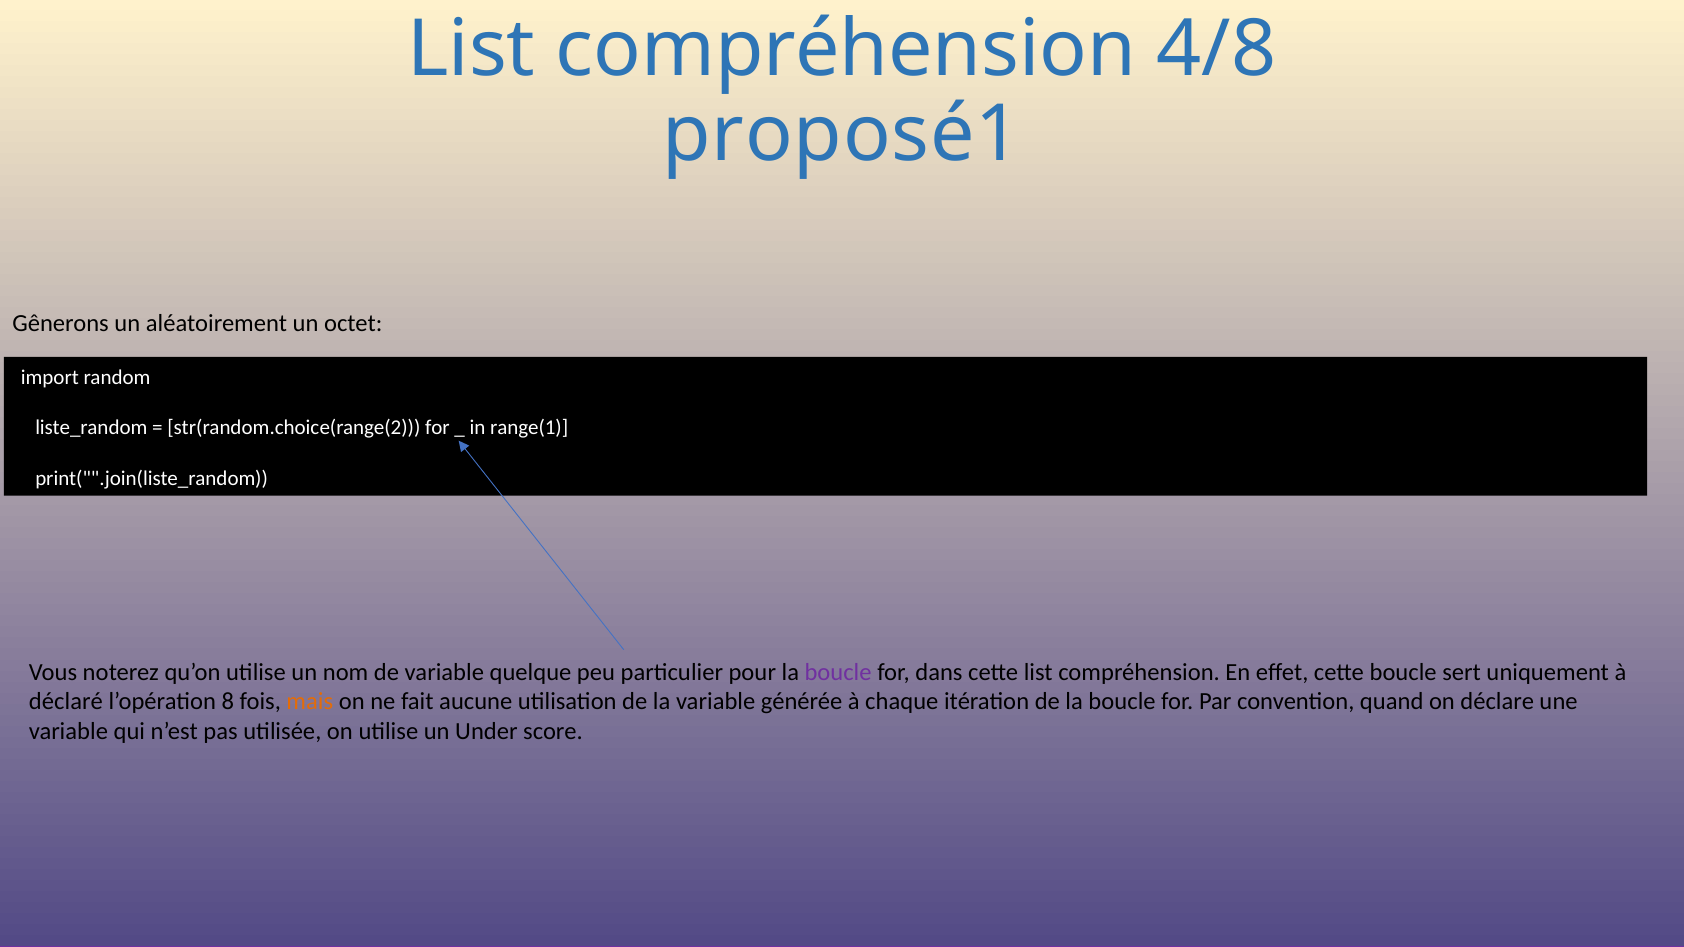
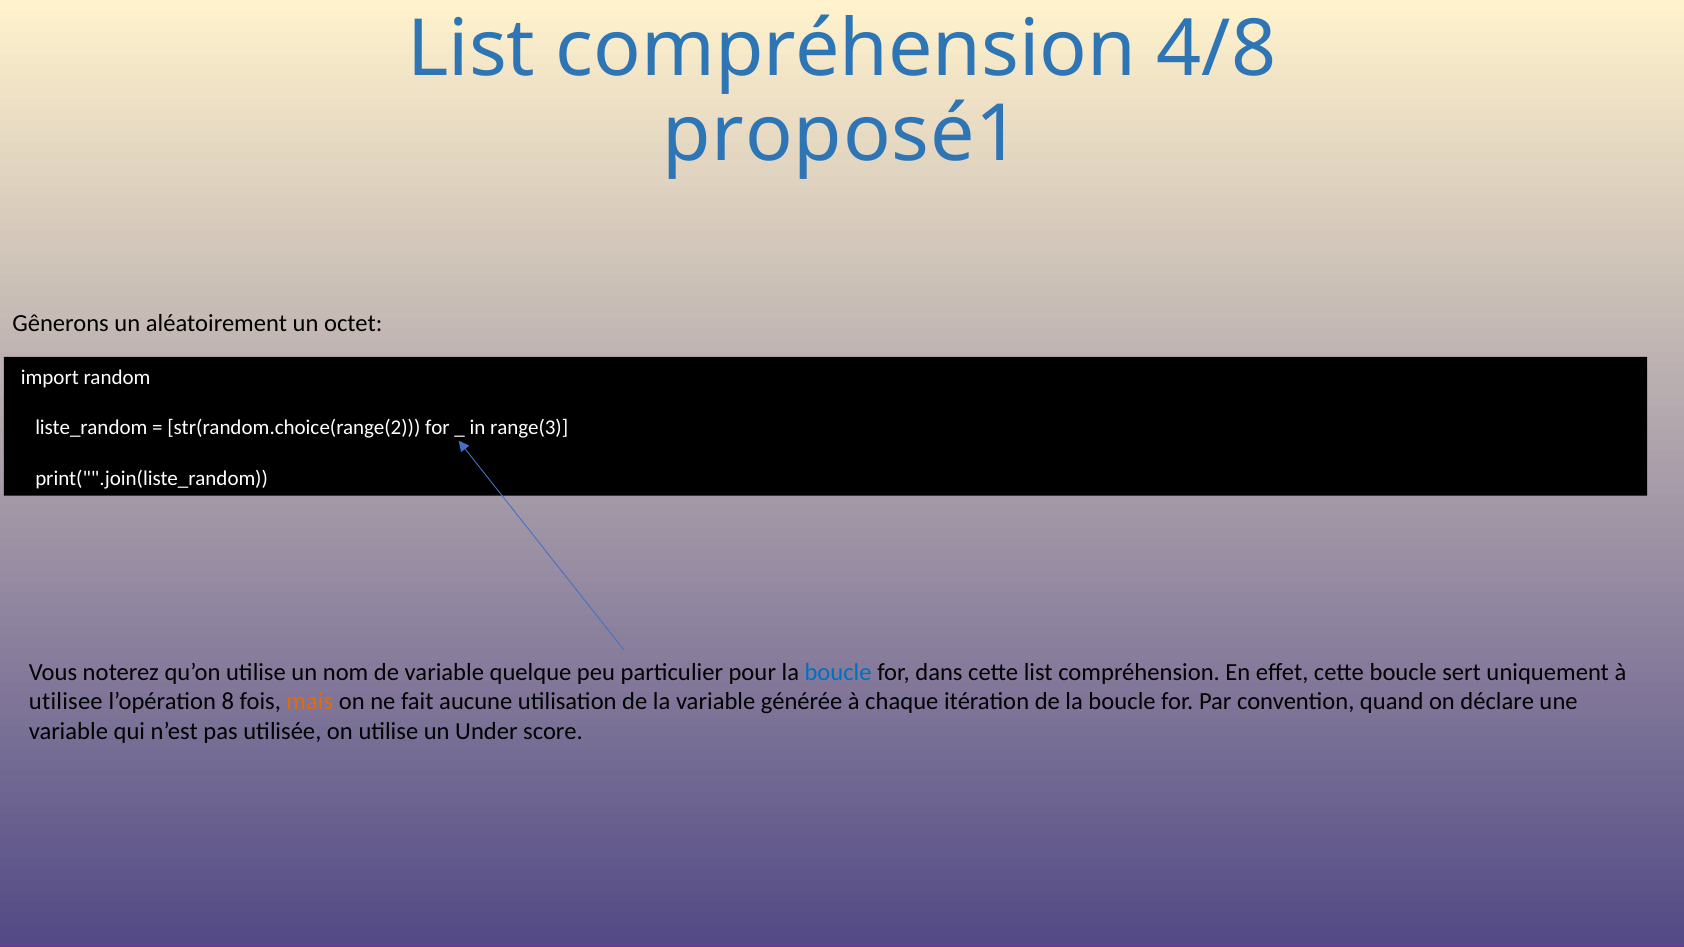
range(1: range(1 -> range(3
boucle at (838, 673) colour: purple -> blue
déclaré: déclaré -> utilisee
